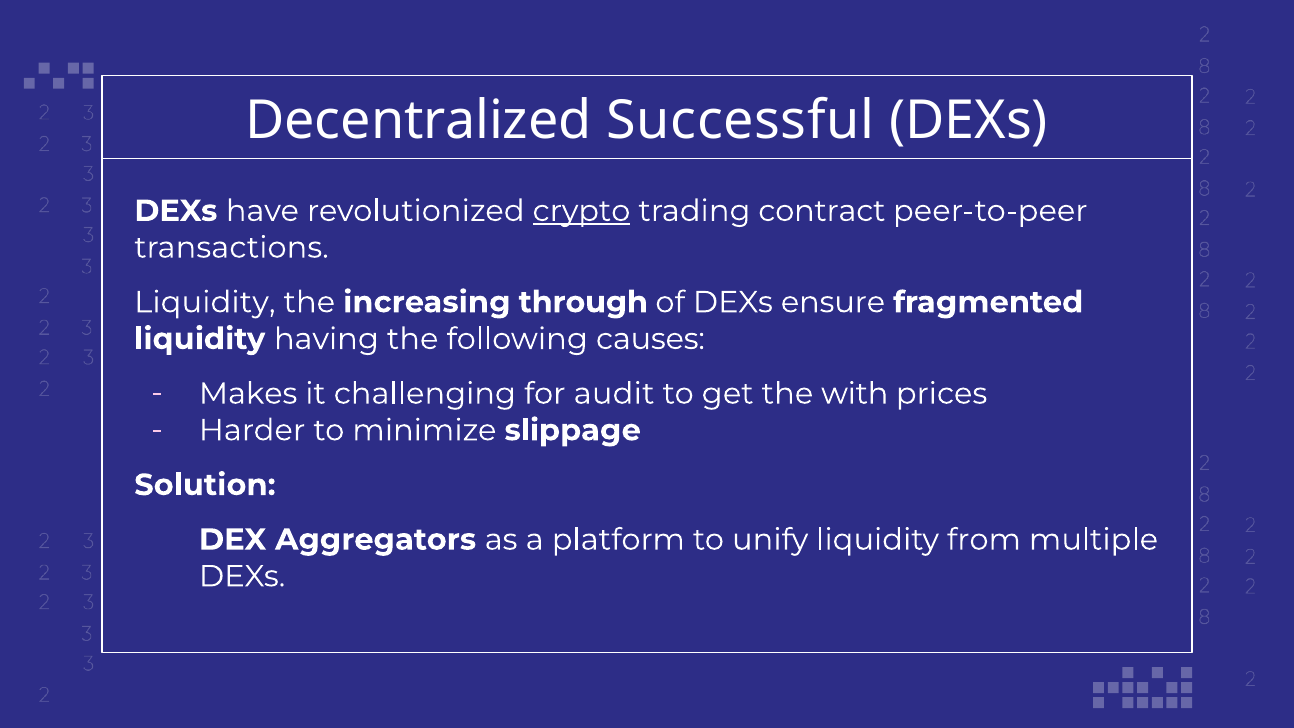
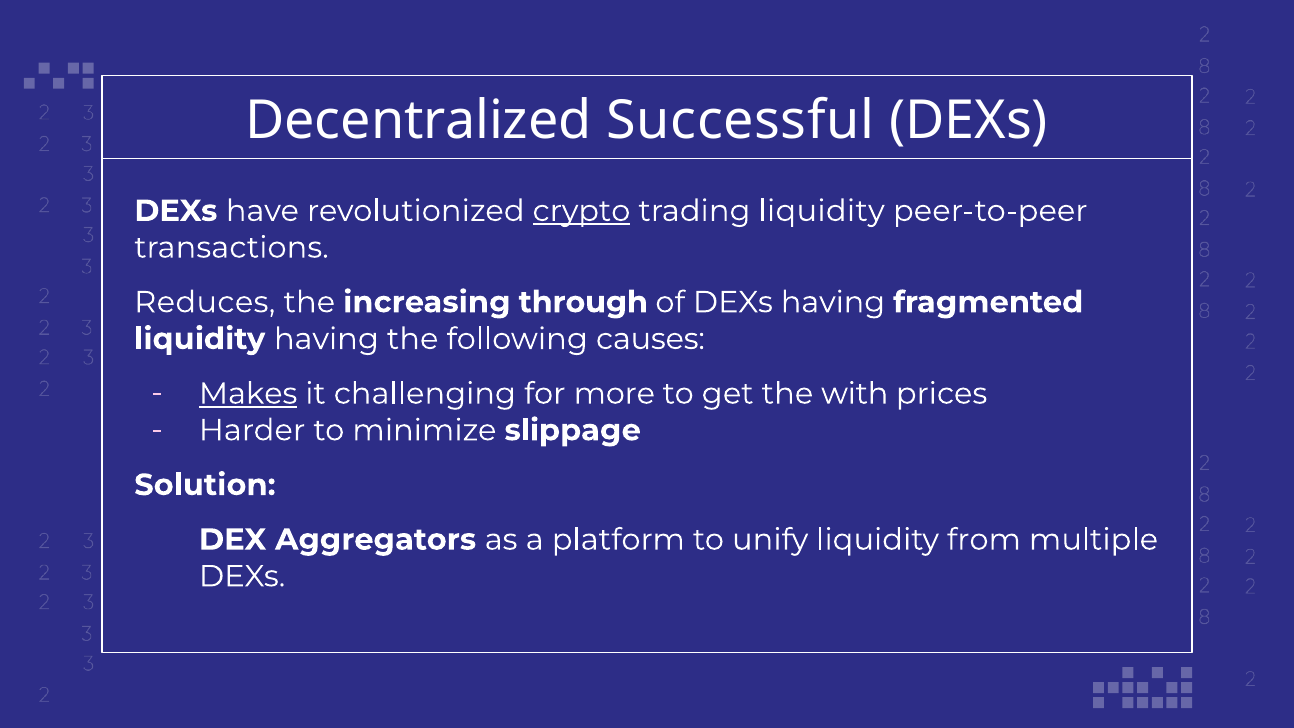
trading contract: contract -> liquidity
Liquidity at (205, 302): Liquidity -> Reduces
DEXs ensure: ensure -> having
Makes underline: none -> present
audit: audit -> more
